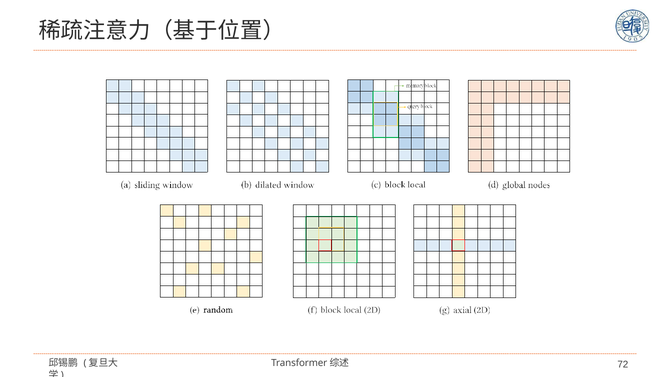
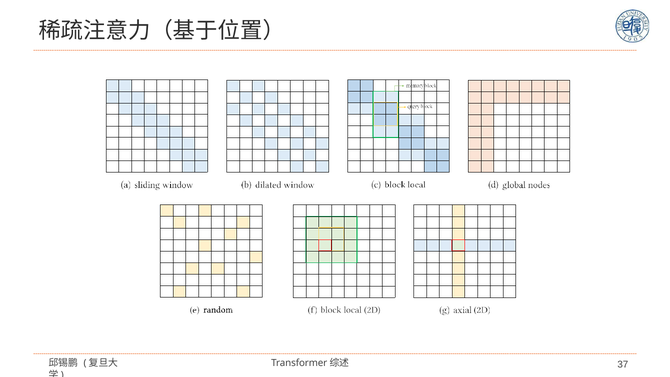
72: 72 -> 37
